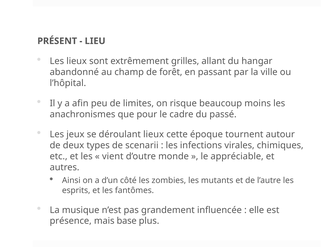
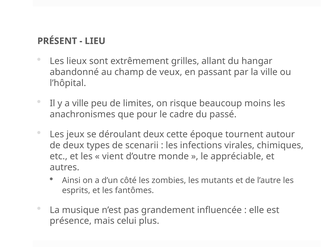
forêt: forêt -> veux
a afin: afin -> ville
déroulant lieux: lieux -> deux
base: base -> celui
